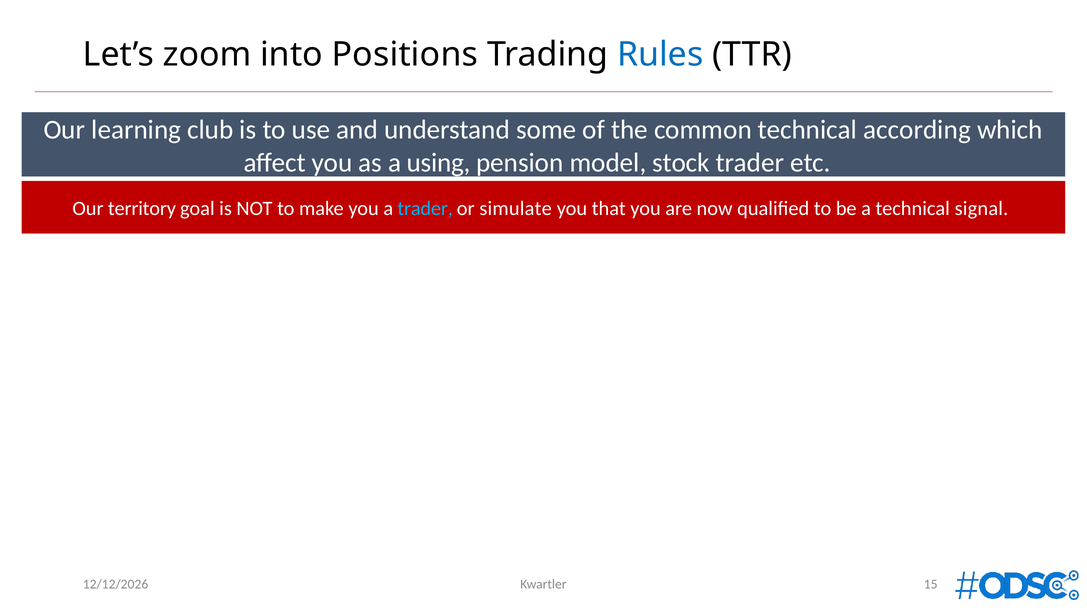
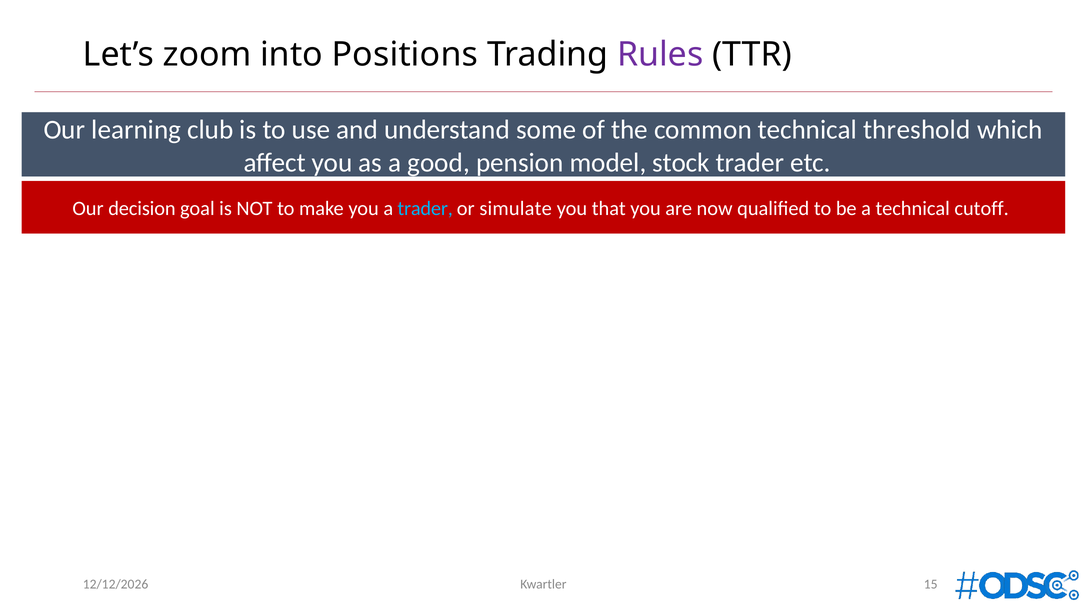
Rules colour: blue -> purple
according: according -> threshold
using: using -> good
territory: territory -> decision
signal: signal -> cutoff
